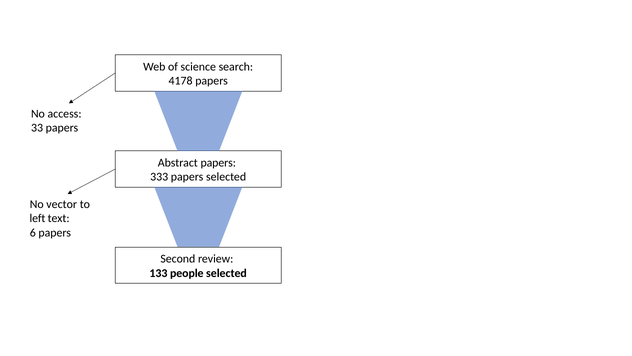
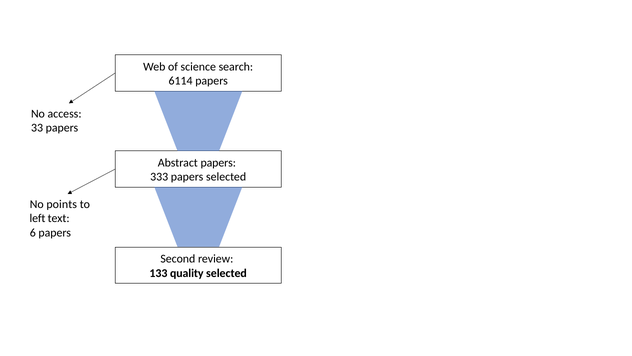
4178: 4178 -> 6114
vector: vector -> points
people: people -> quality
